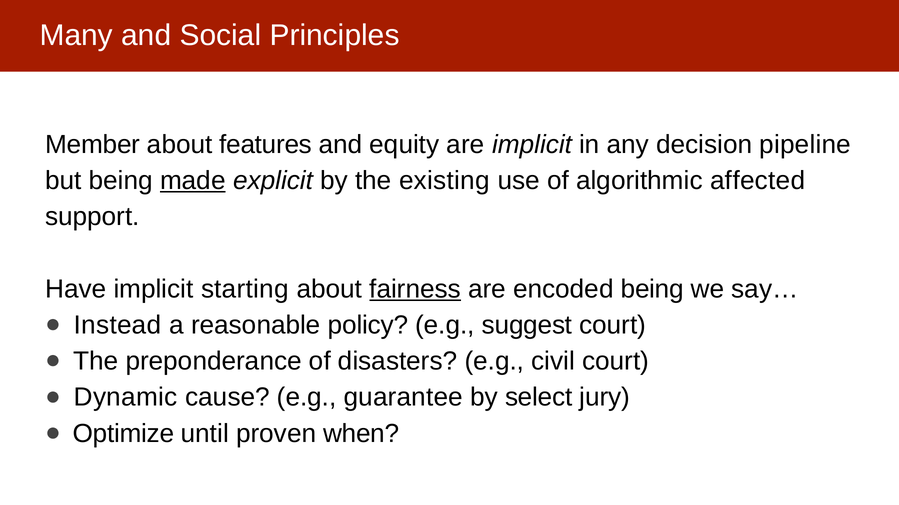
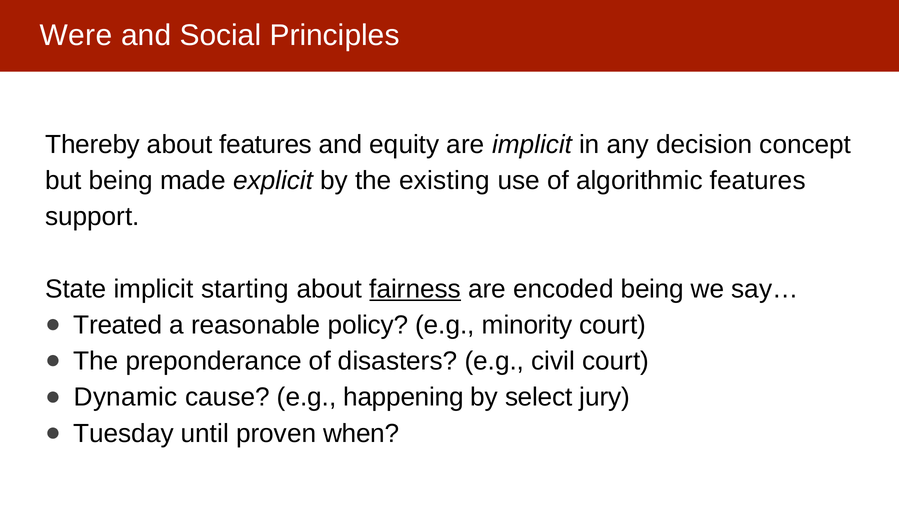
Many: Many -> Were
Member: Member -> Thereby
pipeline: pipeline -> concept
made underline: present -> none
algorithmic affected: affected -> features
Have: Have -> State
Instead: Instead -> Treated
suggest: suggest -> minority
guarantee: guarantee -> happening
Optimize: Optimize -> Tuesday
